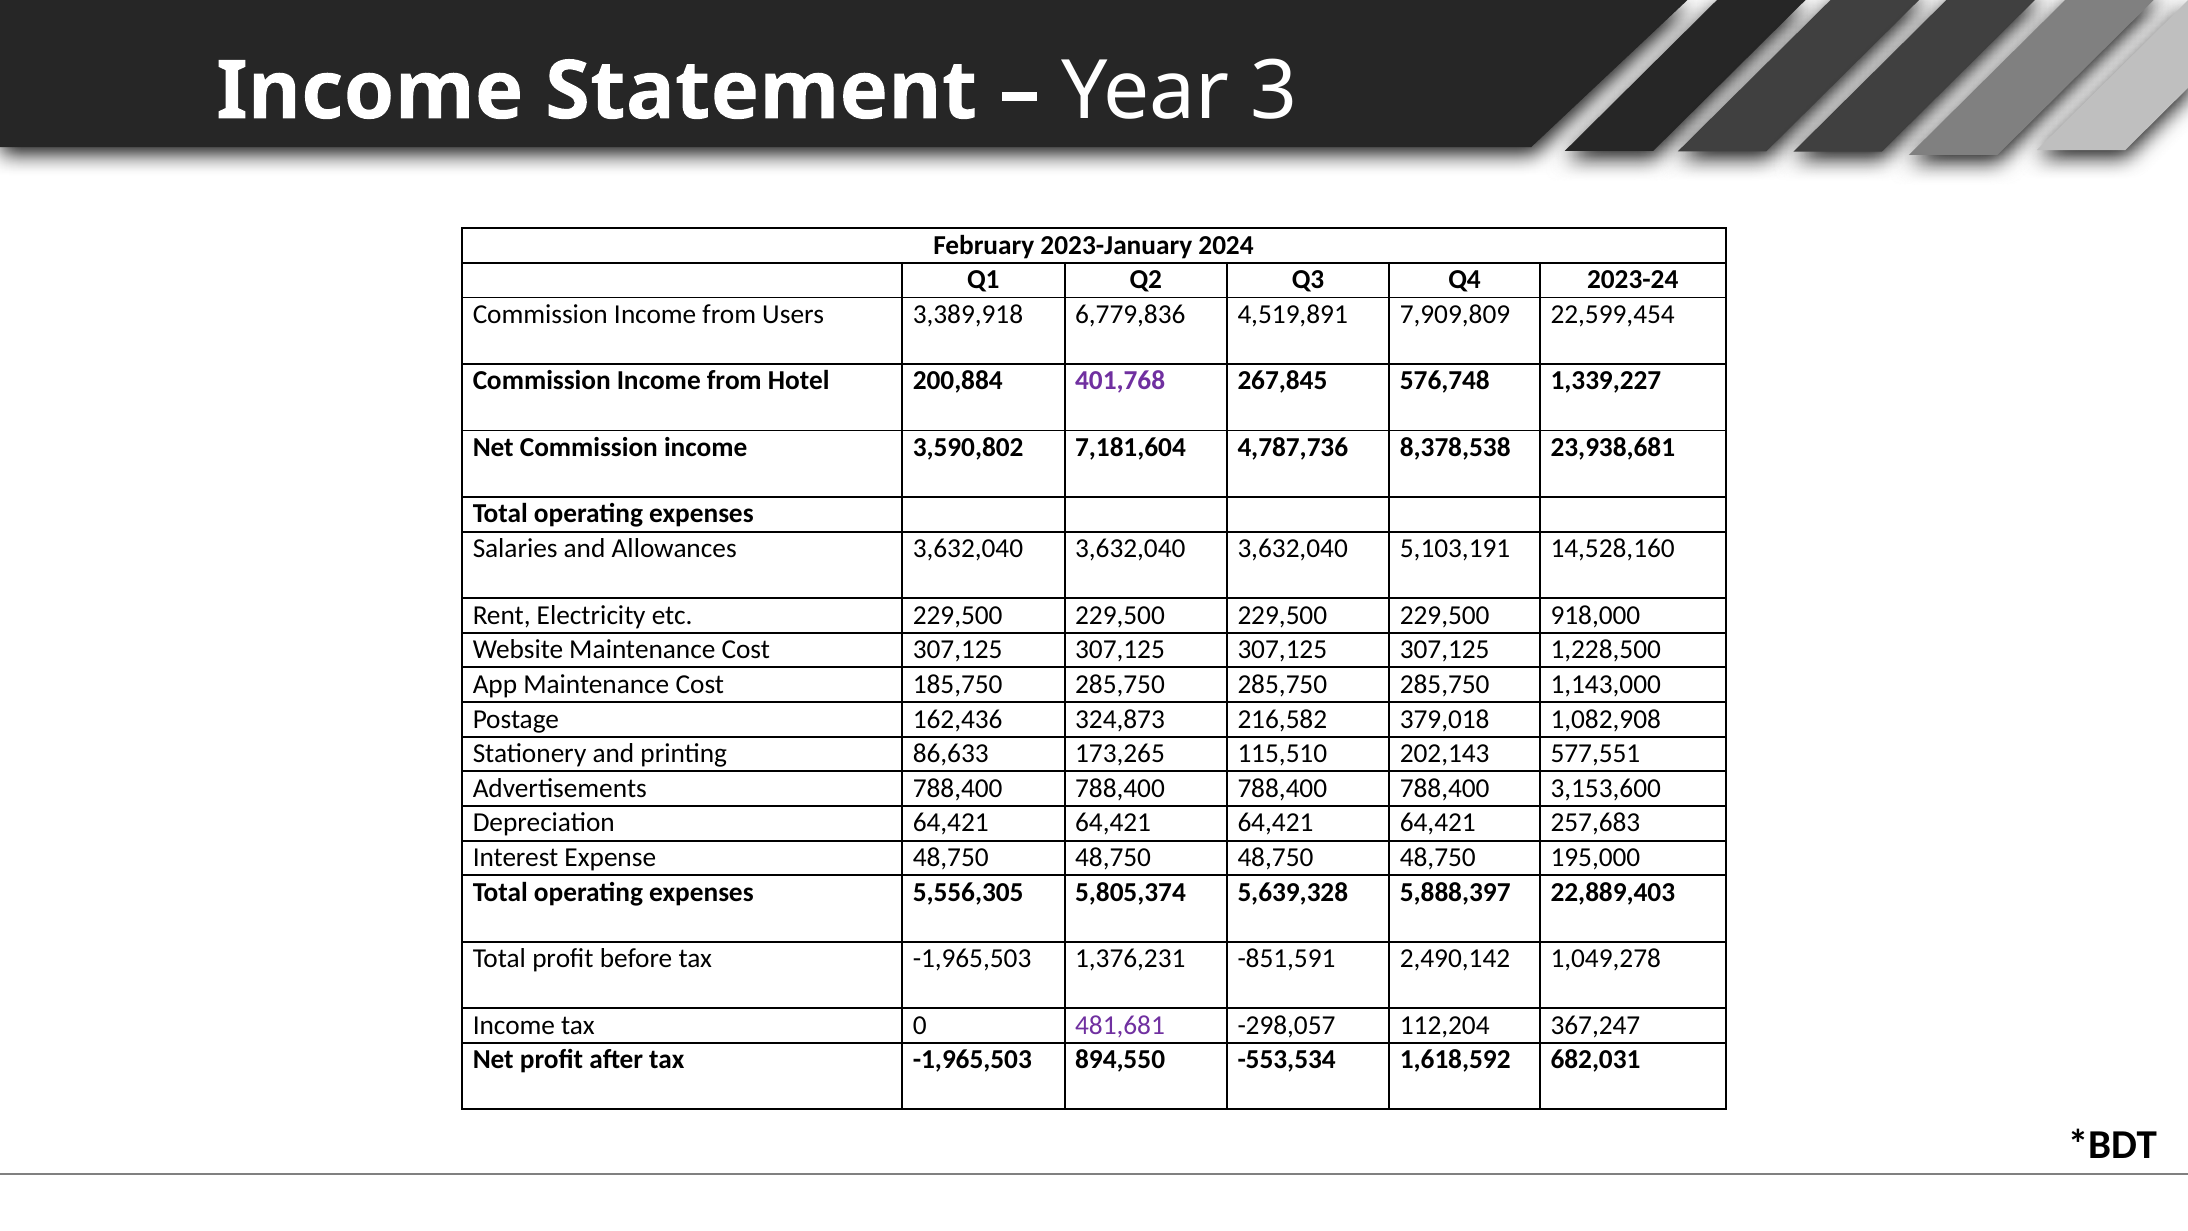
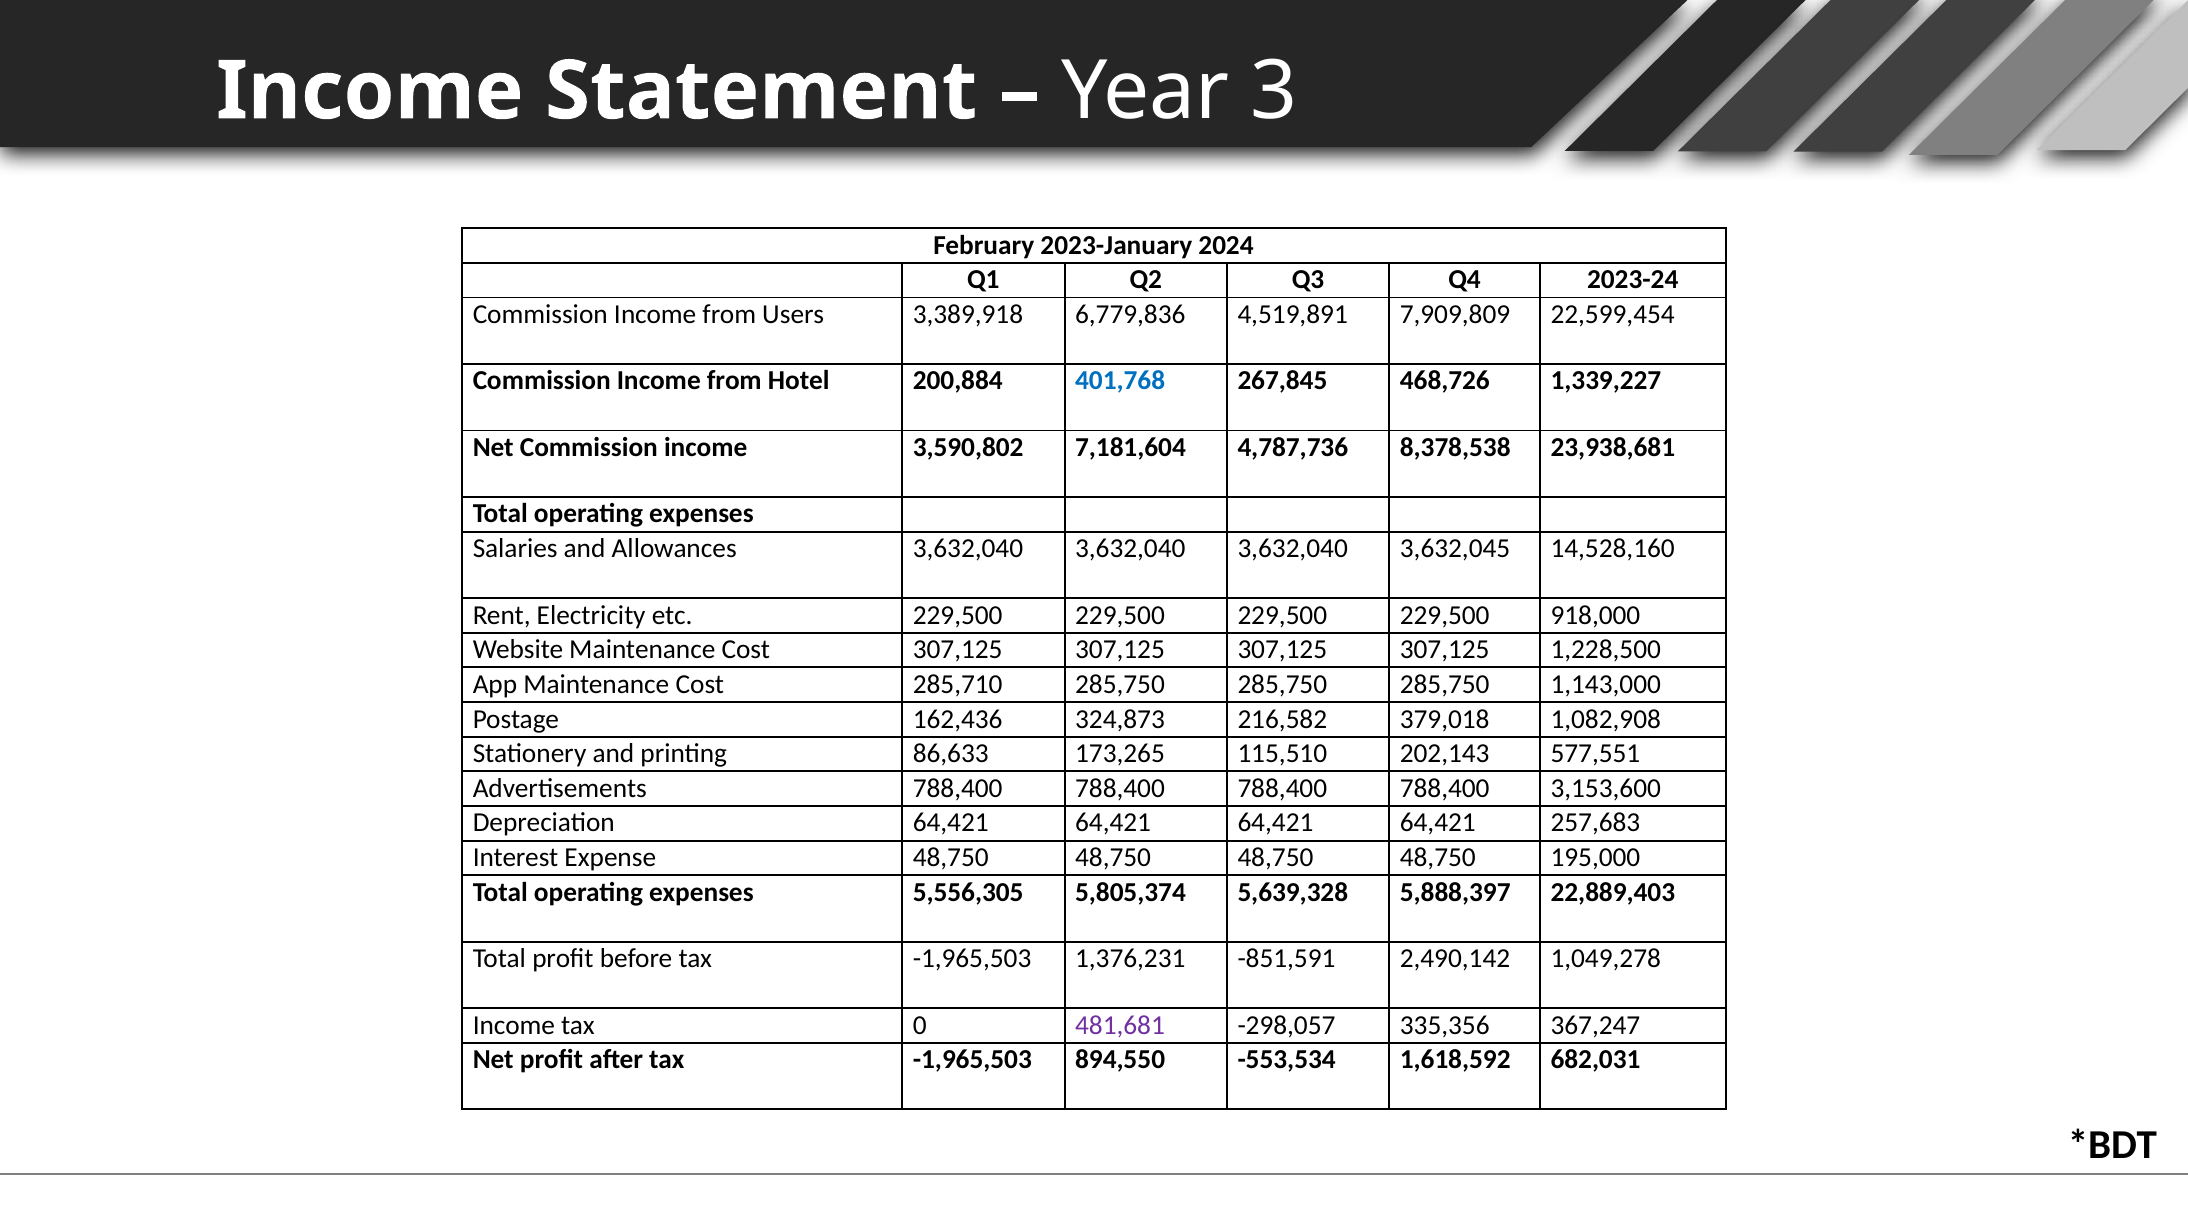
401,768 colour: purple -> blue
576,748: 576,748 -> 468,726
5,103,191: 5,103,191 -> 3,632,045
185,750: 185,750 -> 285,710
112,204: 112,204 -> 335,356
